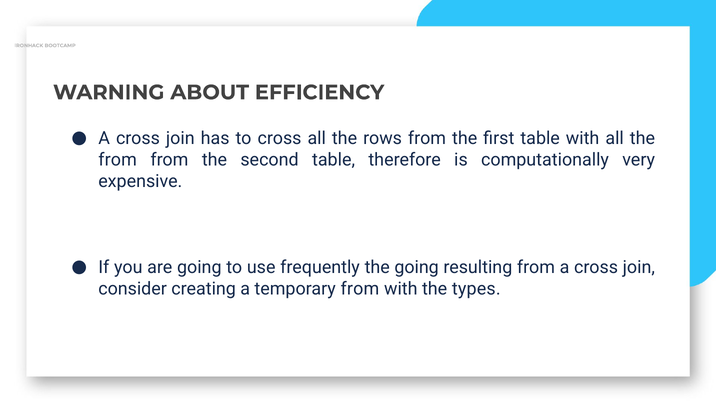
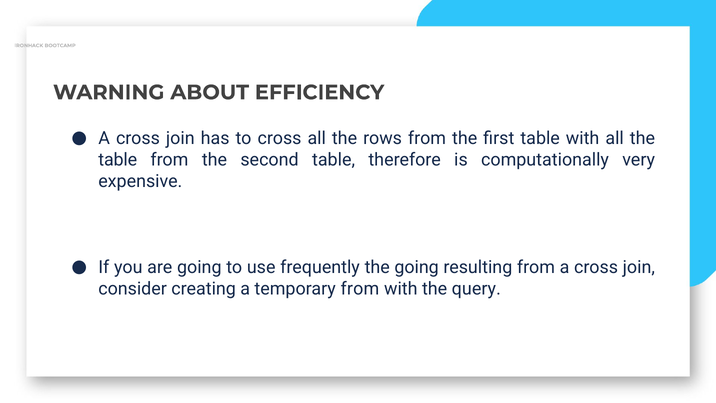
from at (118, 160): from -> table
types: types -> query
